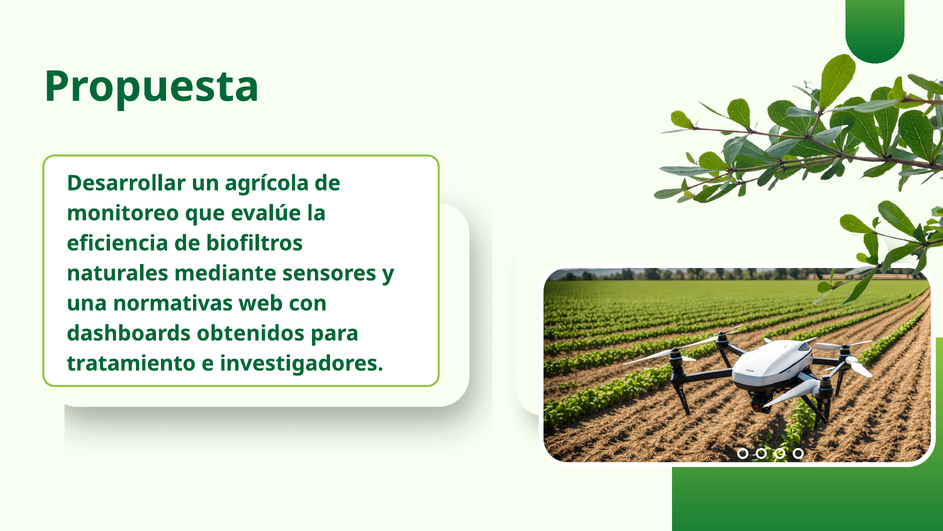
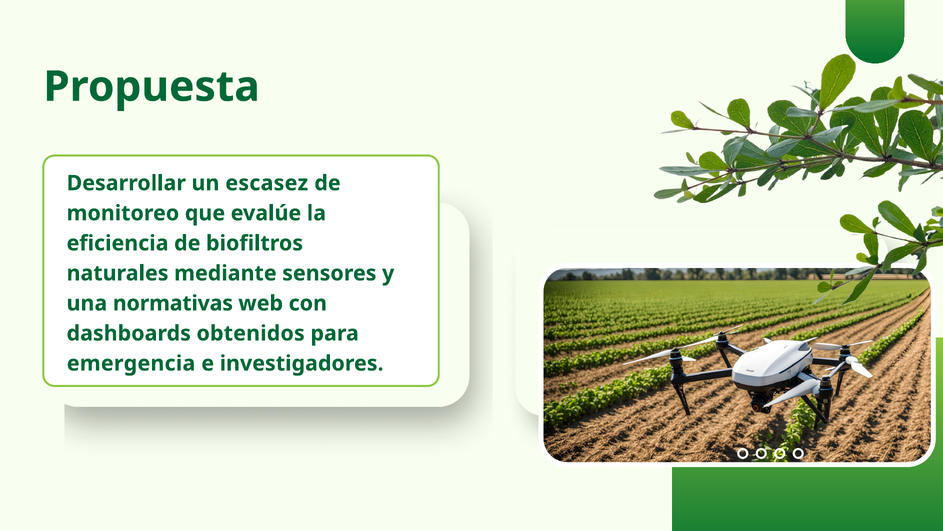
agrícola: agrícola -> escasez
tratamiento: tratamiento -> emergencia
